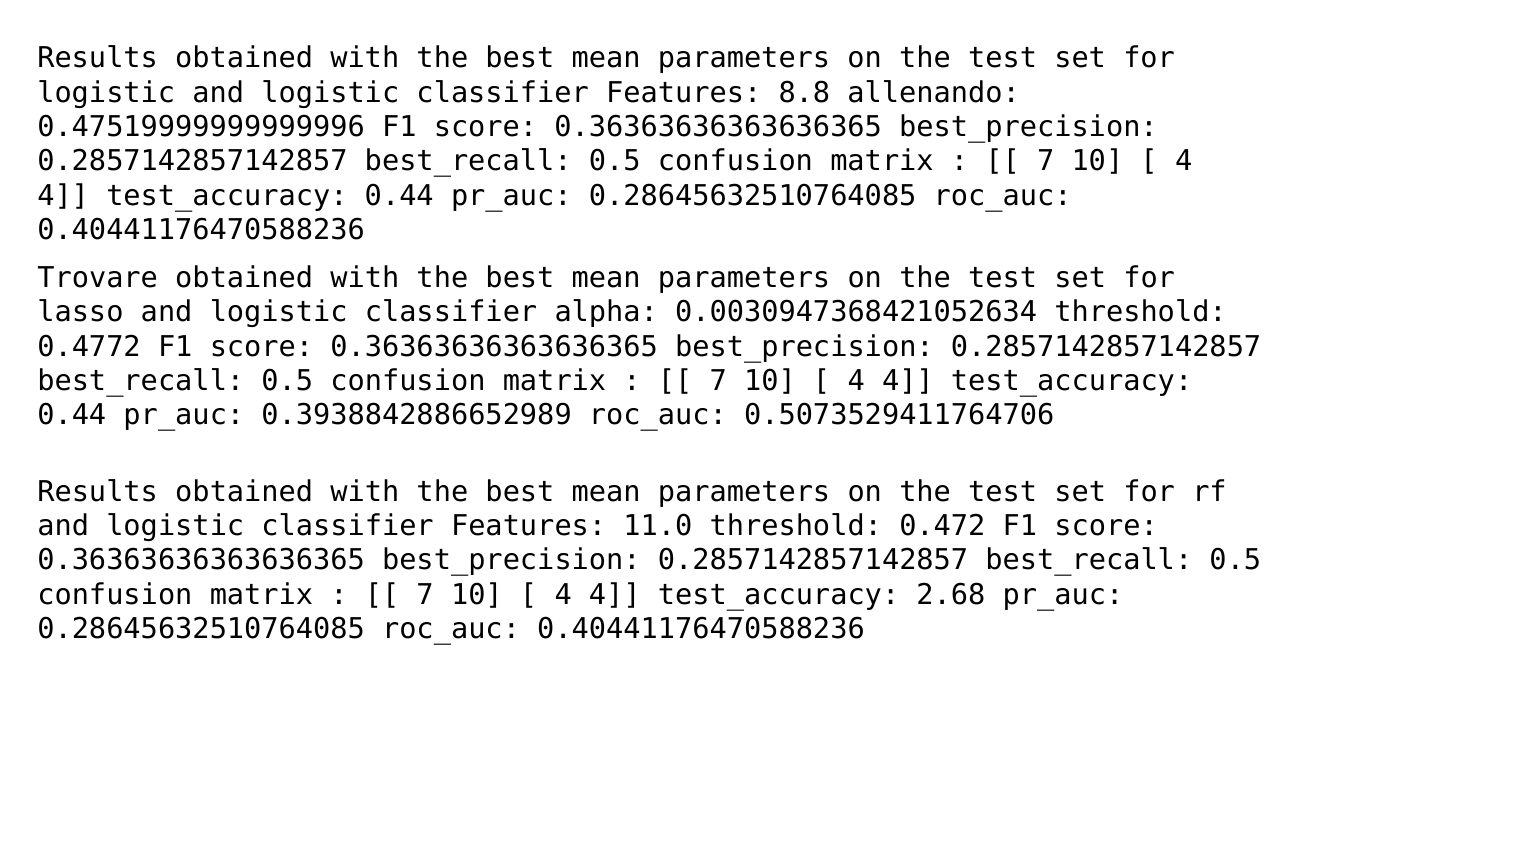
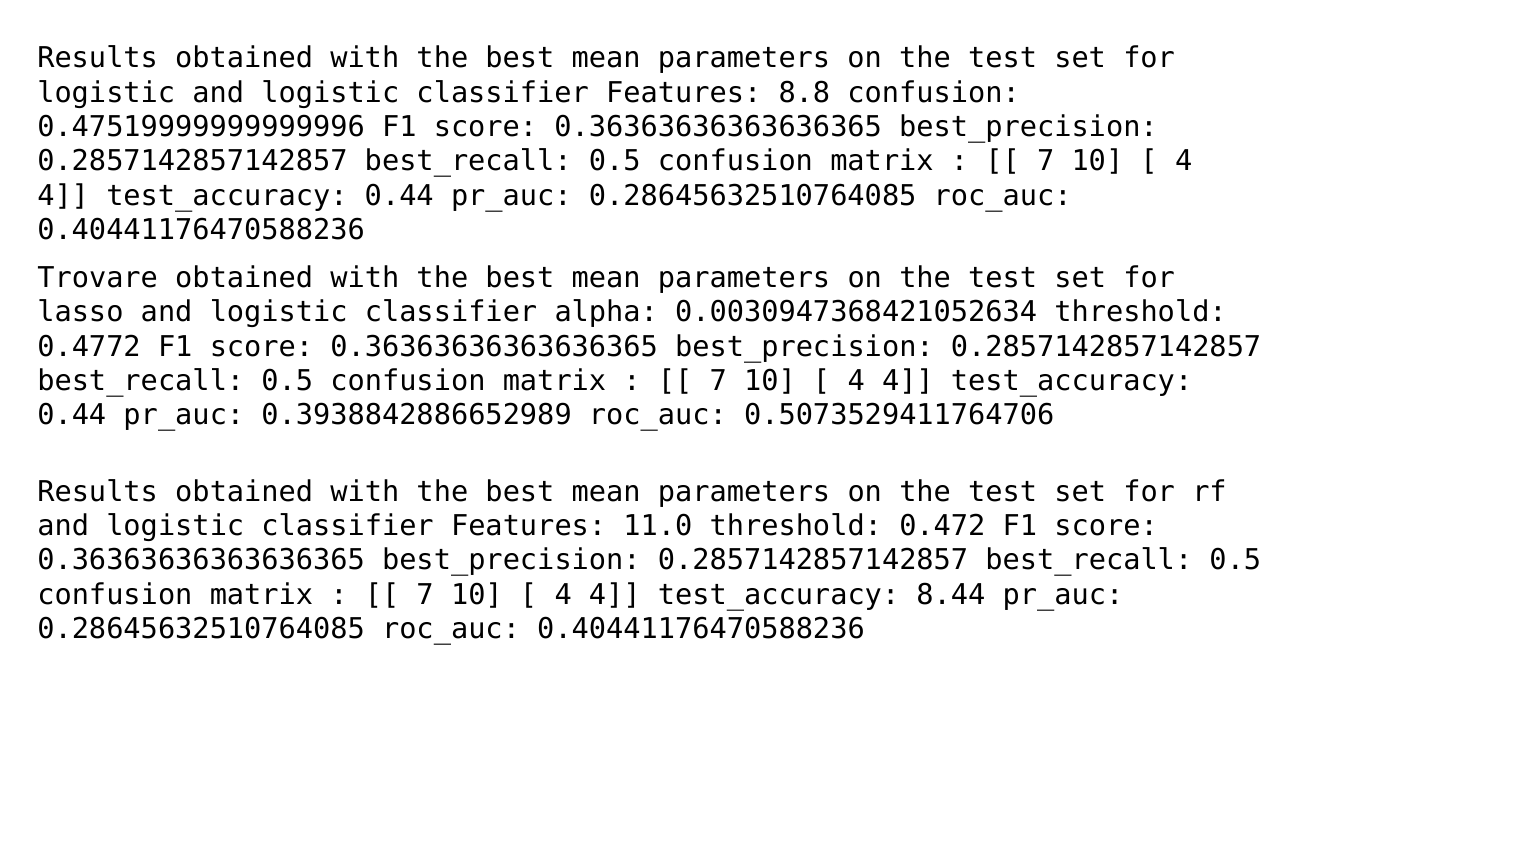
8.8 allenando: allenando -> confusion
2.68: 2.68 -> 8.44
